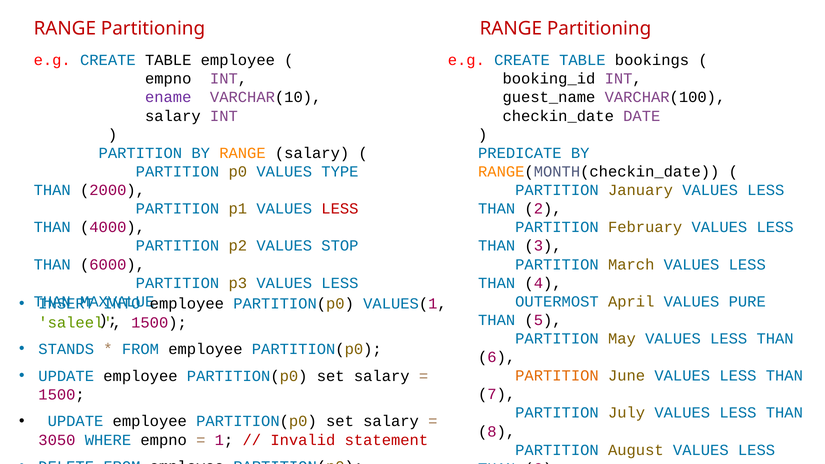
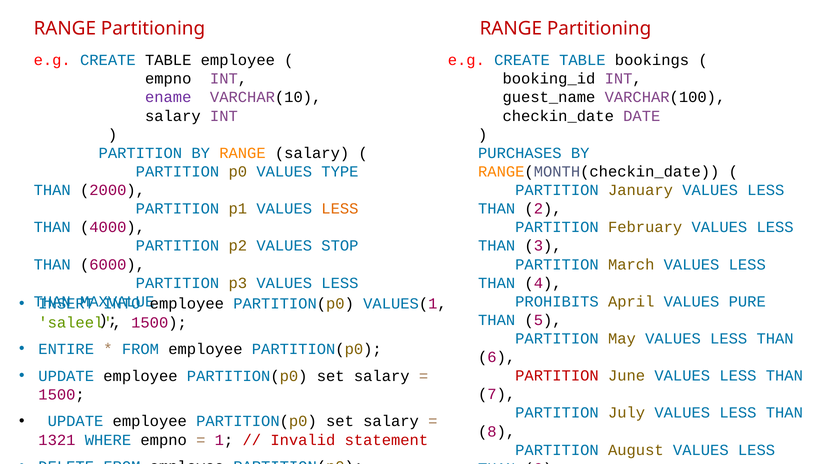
PREDICATE: PREDICATE -> PURCHASES
LESS at (340, 209) colour: red -> orange
OUTERMOST: OUTERMOST -> PROHIBITS
STANDS: STANDS -> ENTIRE
PARTITION at (557, 376) colour: orange -> red
3050: 3050 -> 1321
